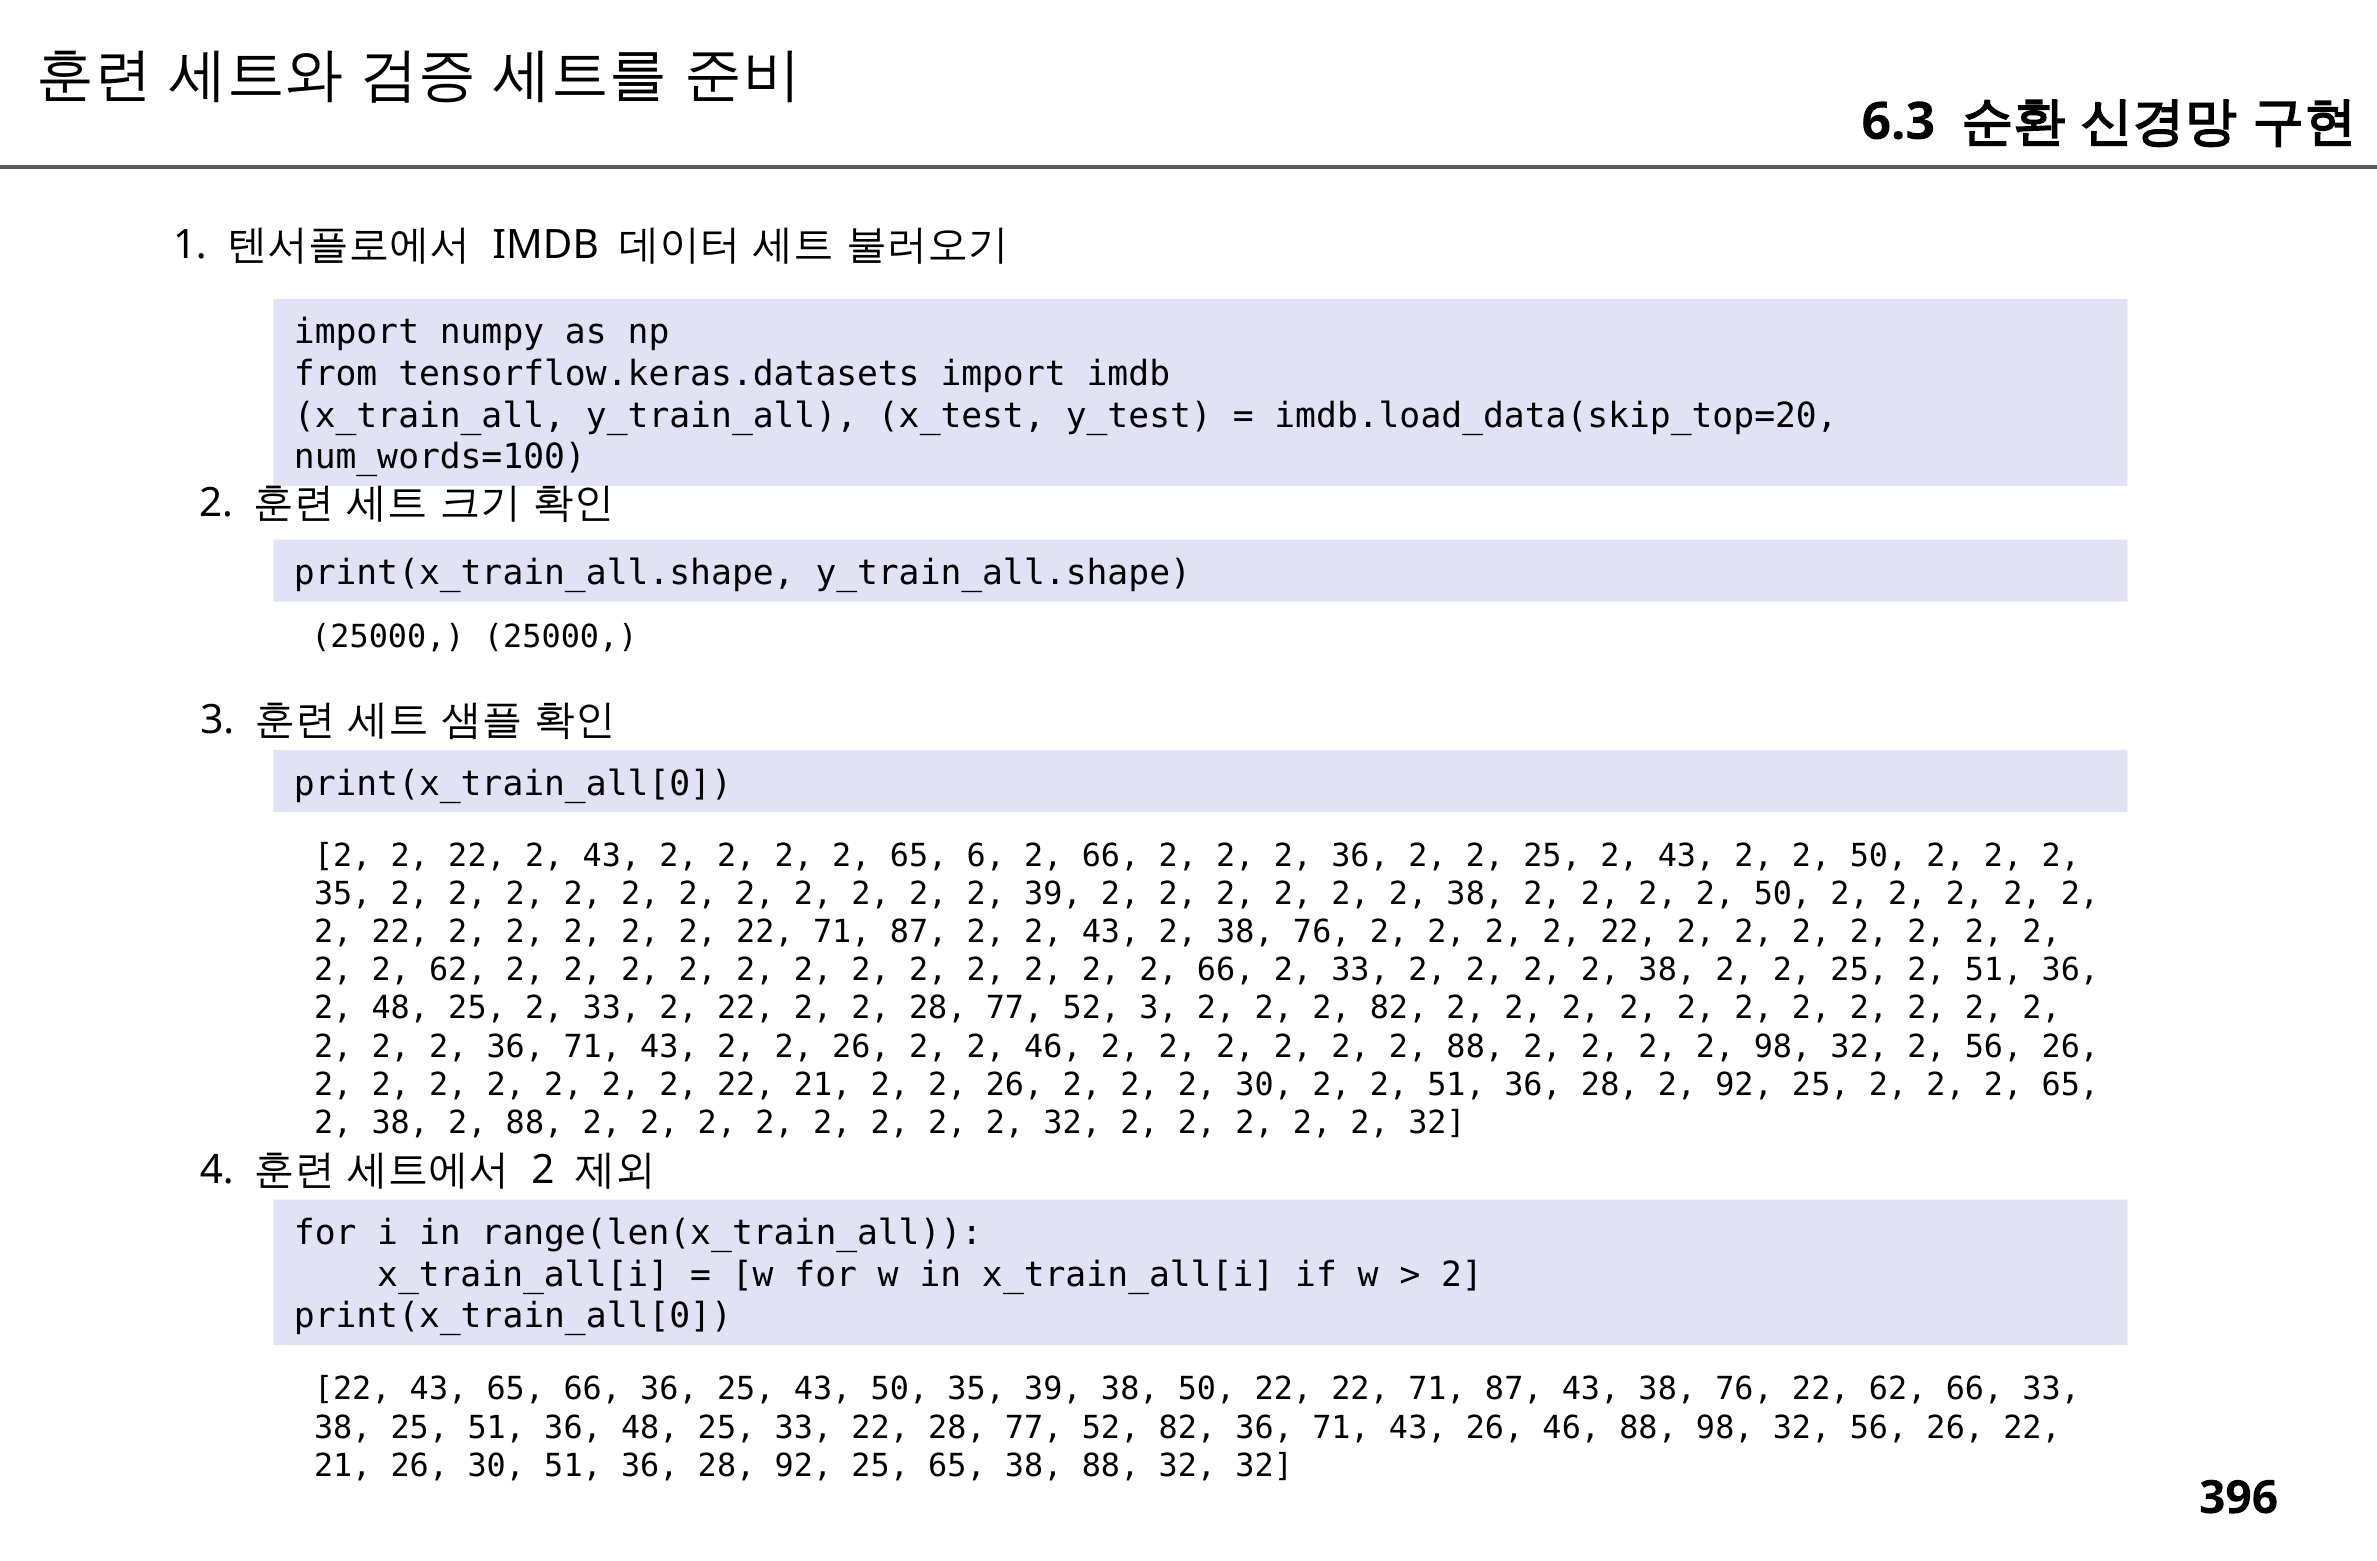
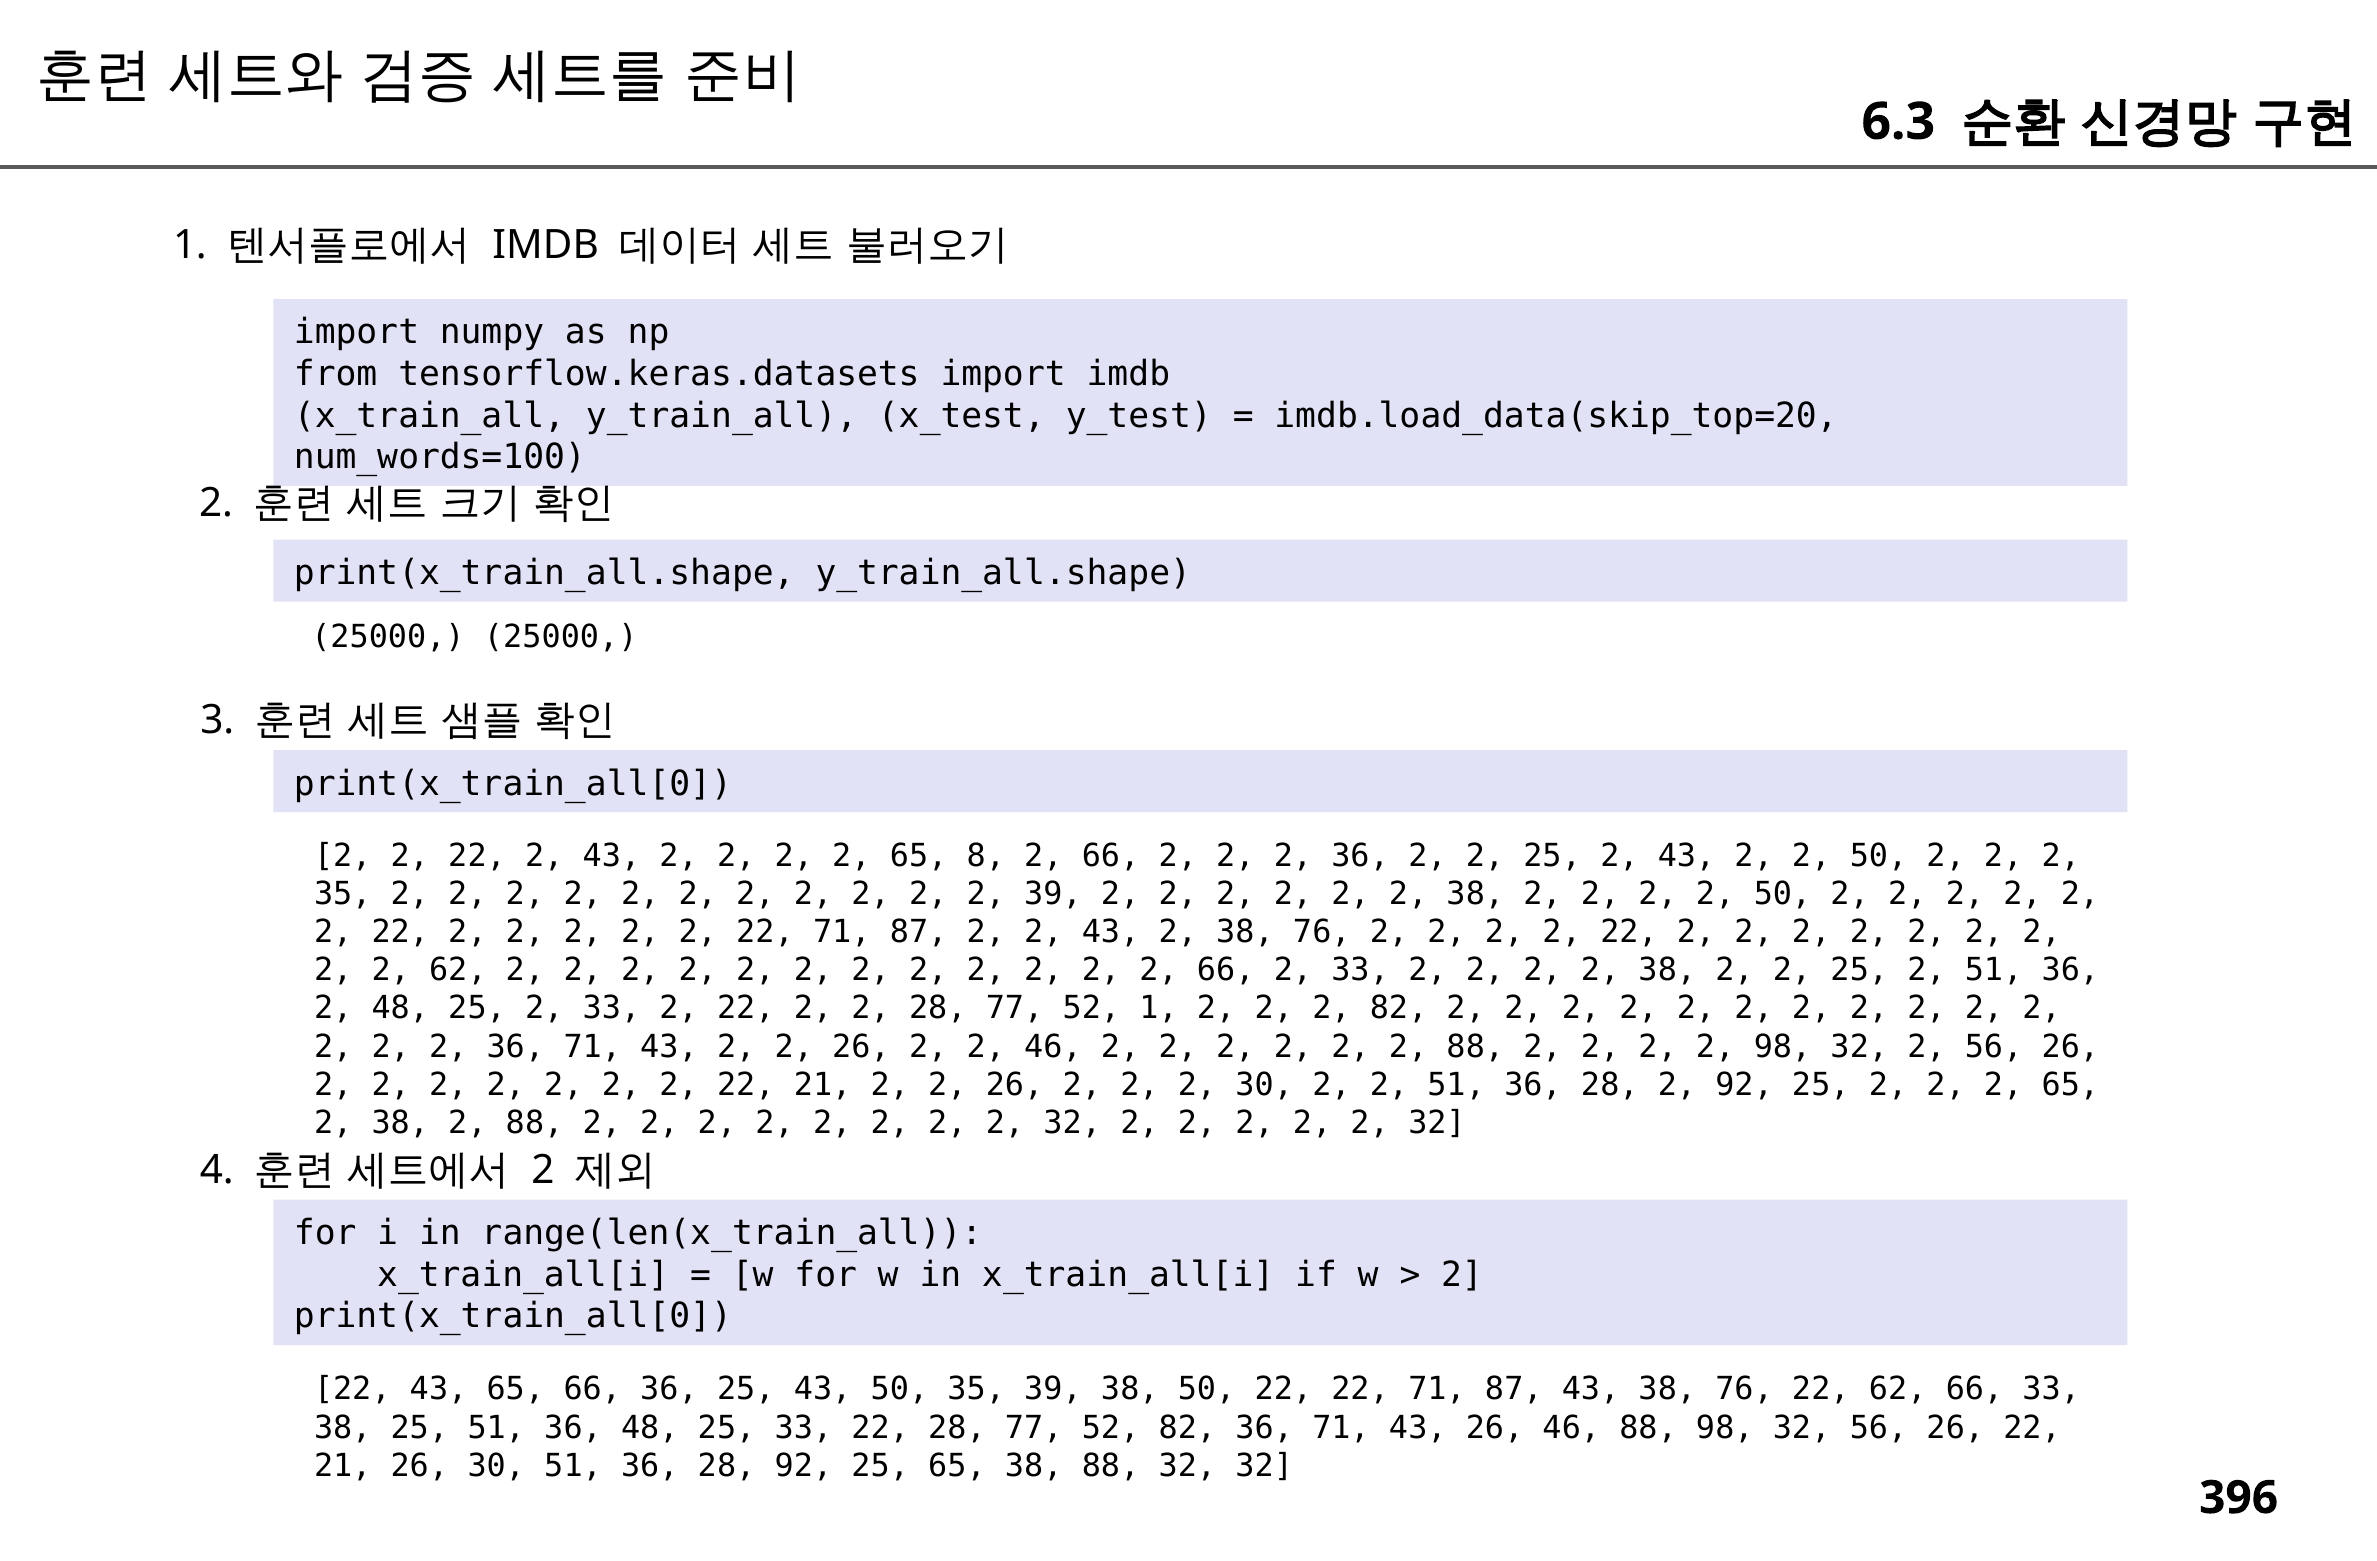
6: 6 -> 8
52 3: 3 -> 1
